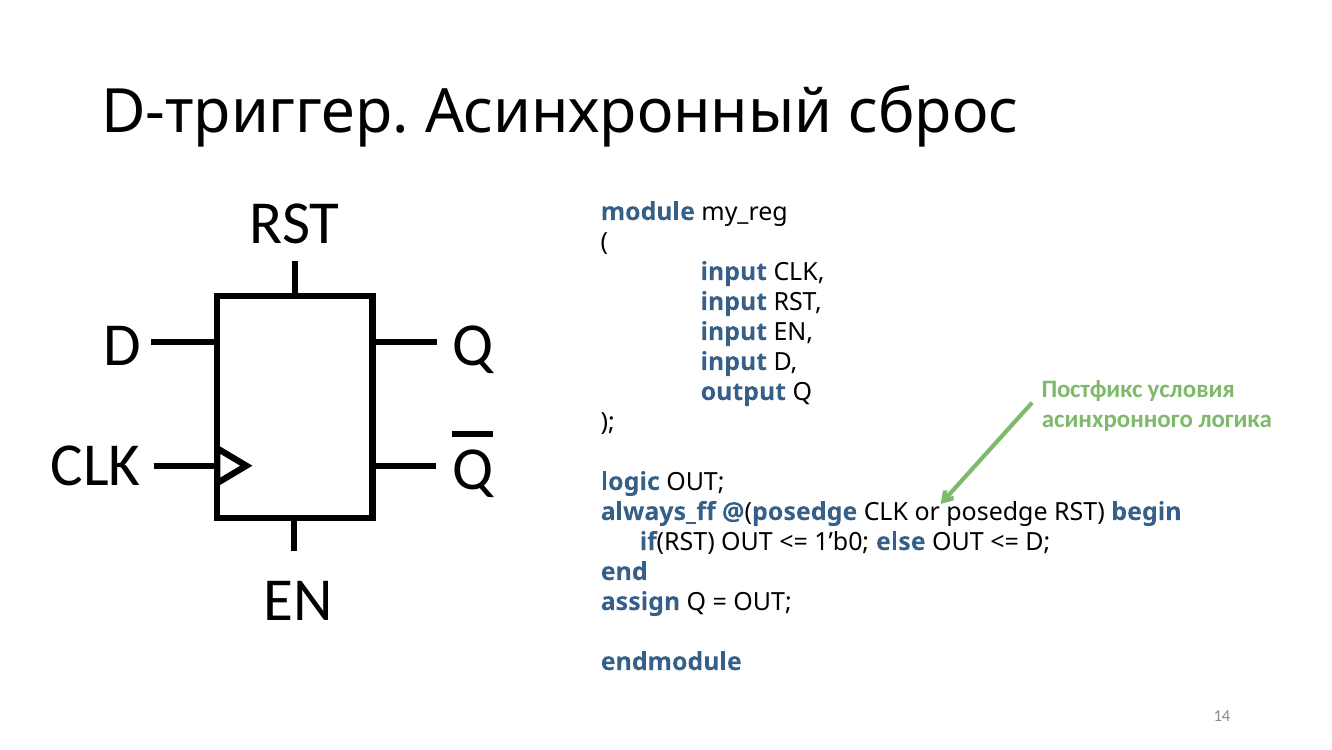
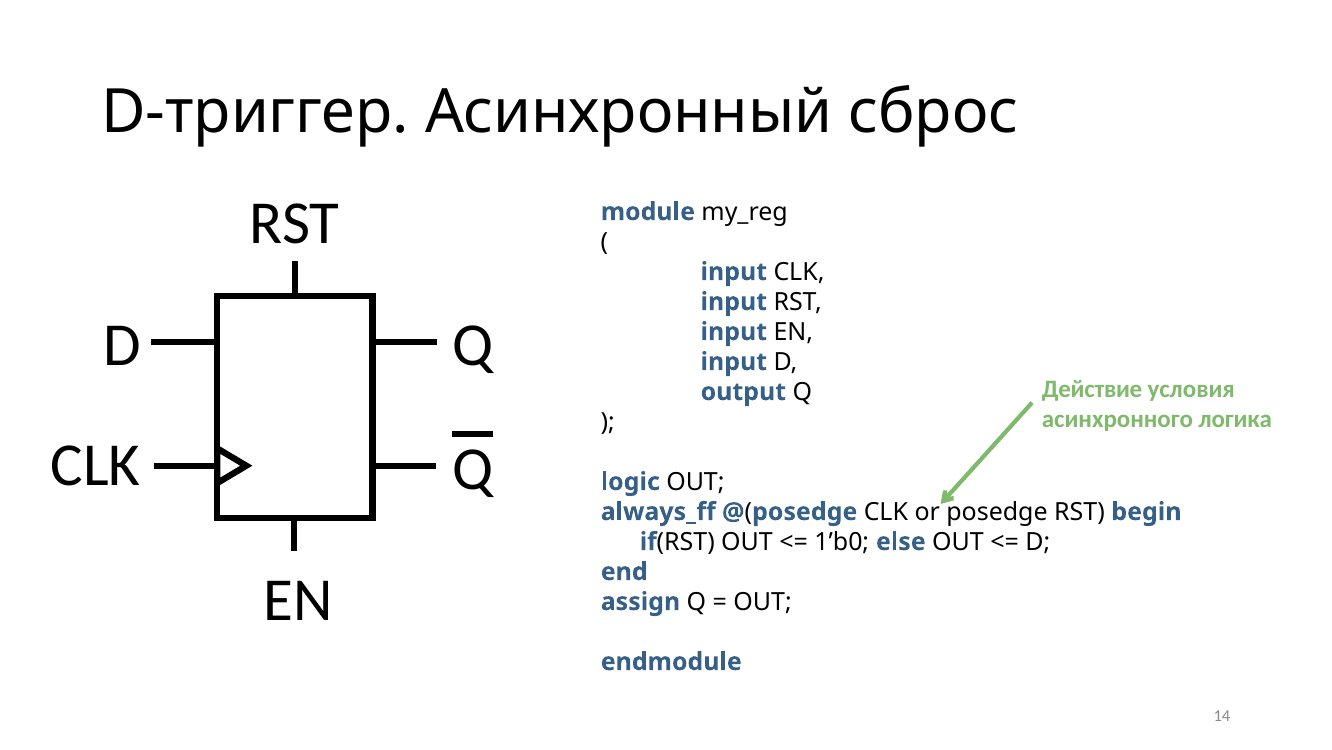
Постфикс: Постфикс -> Действие
